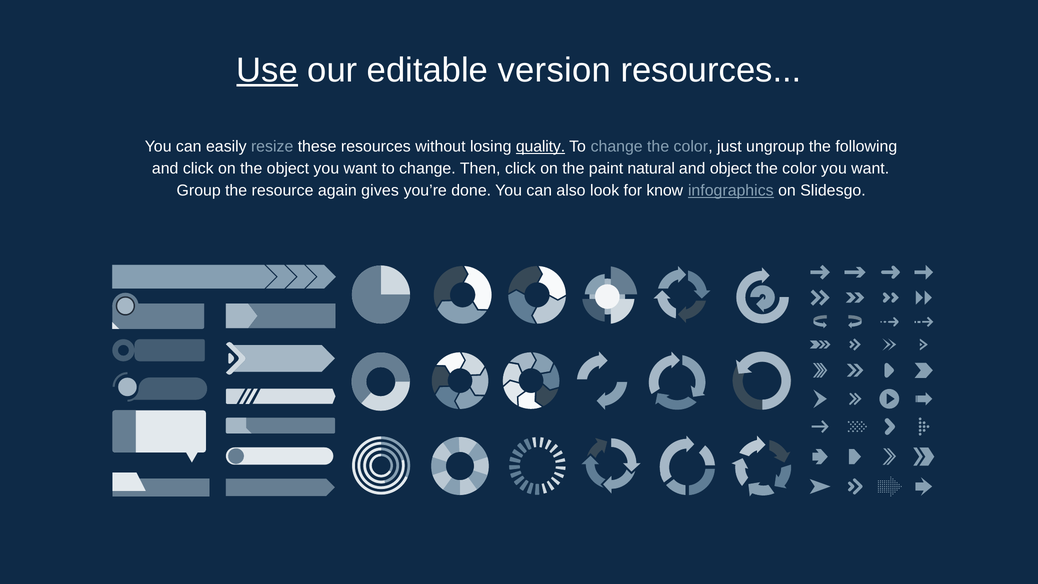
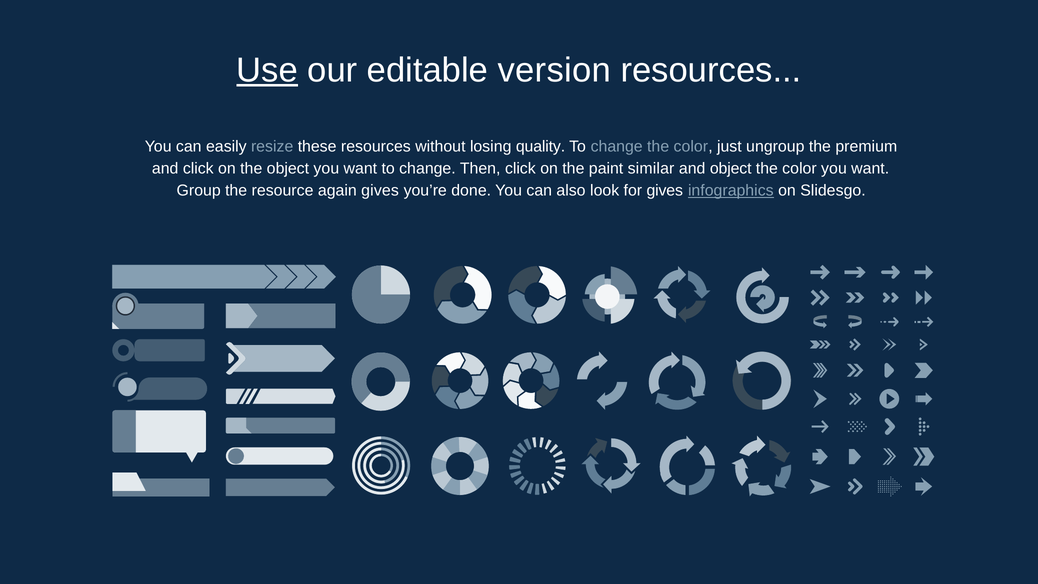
quality underline: present -> none
following: following -> premium
natural: natural -> similar
for know: know -> gives
